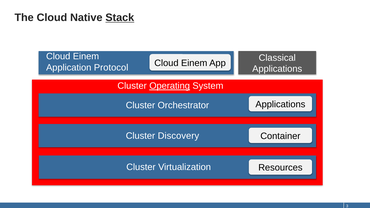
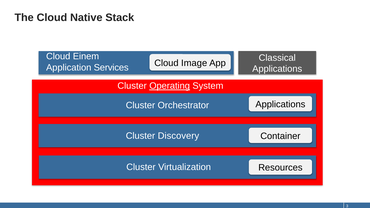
Stack underline: present -> none
Protocol: Protocol -> Services
Einem at (194, 63): Einem -> Image
